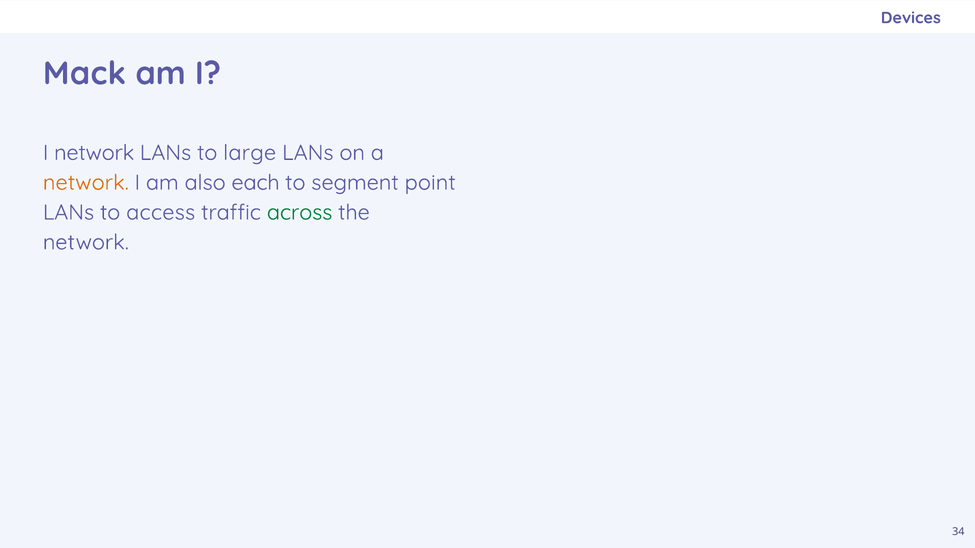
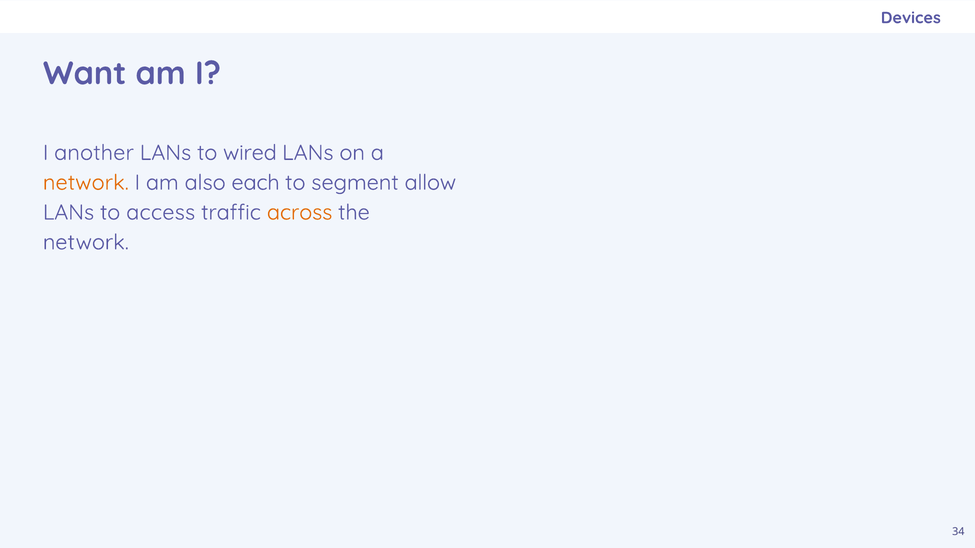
Mack: Mack -> Want
I network: network -> another
large: large -> wired
point: point -> allow
across colour: green -> orange
